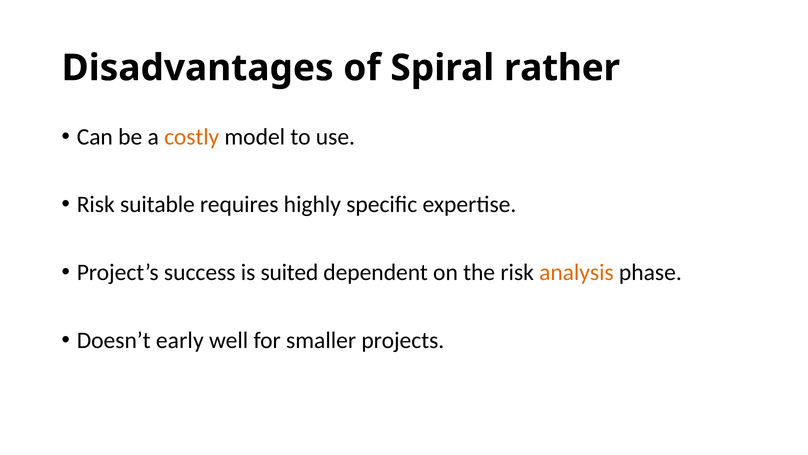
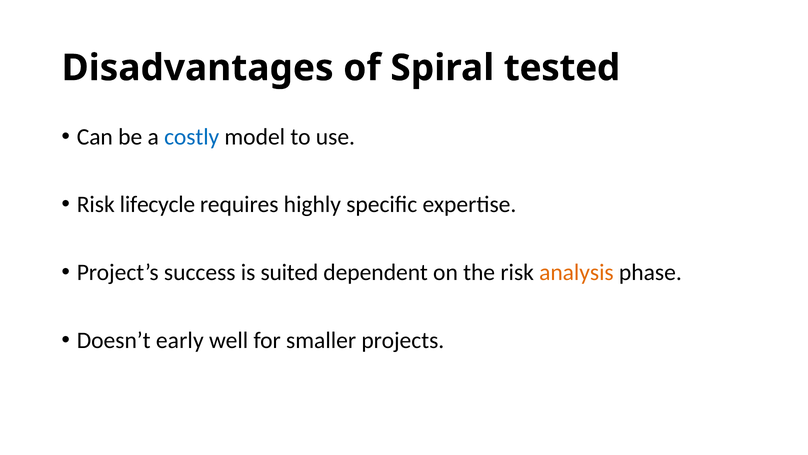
rather: rather -> tested
costly colour: orange -> blue
suitable: suitable -> lifecycle
